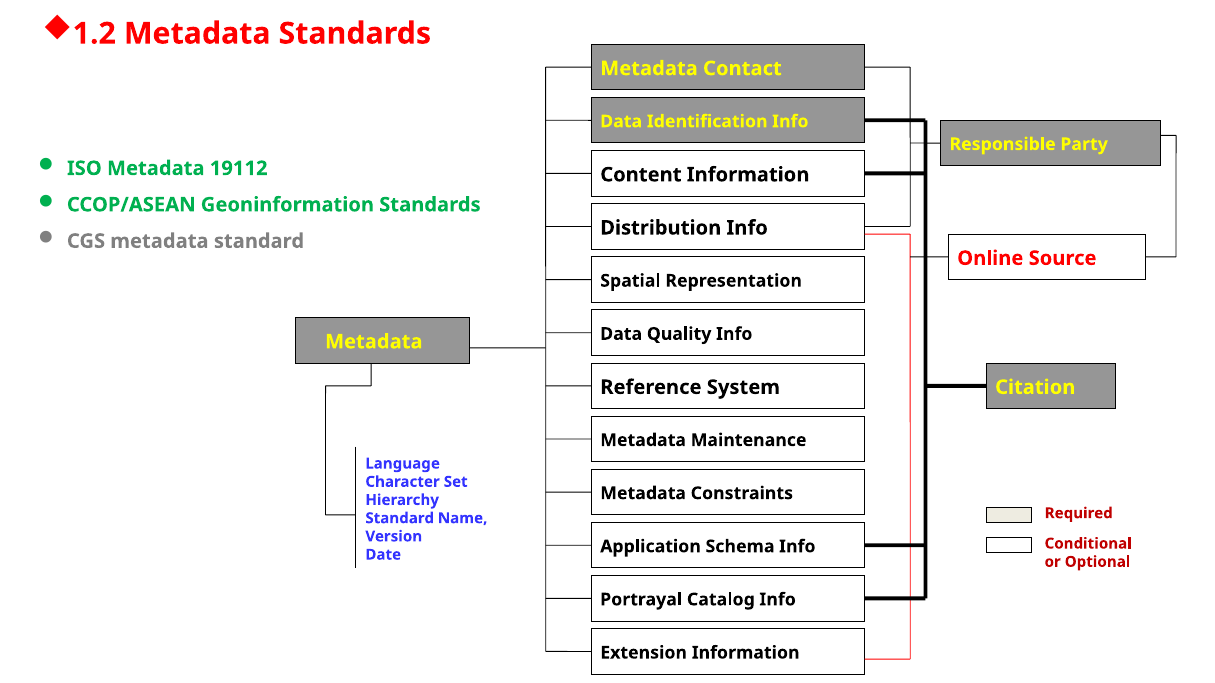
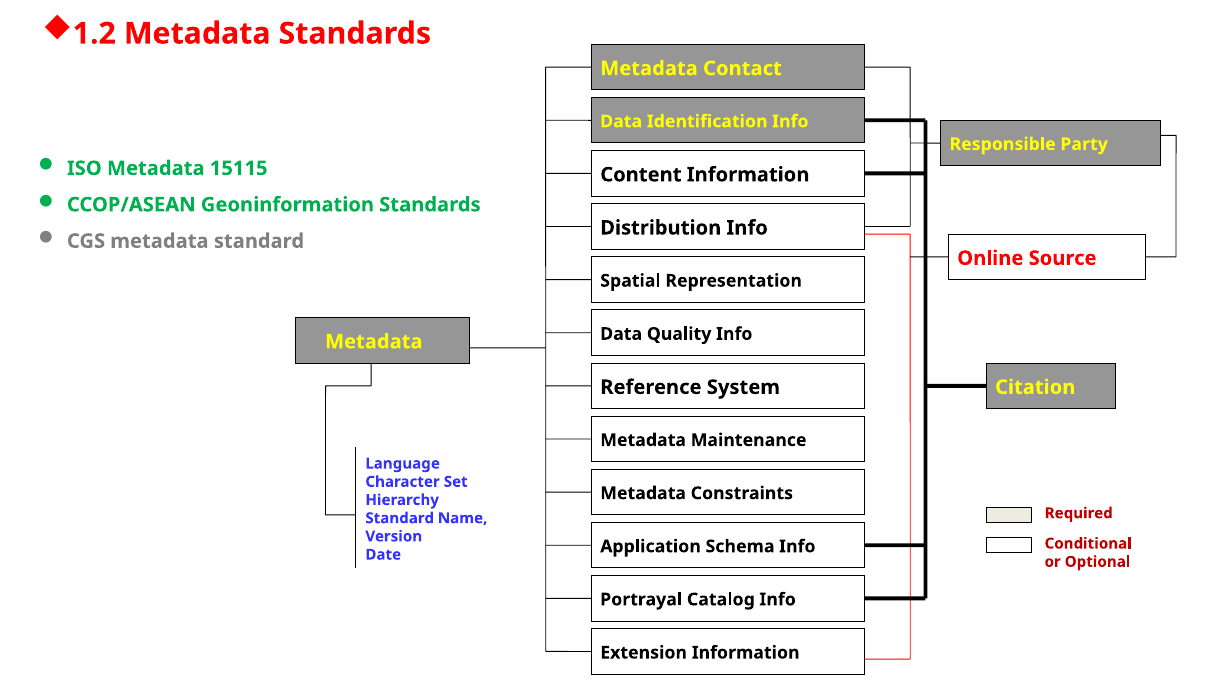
19112: 19112 -> 15115
